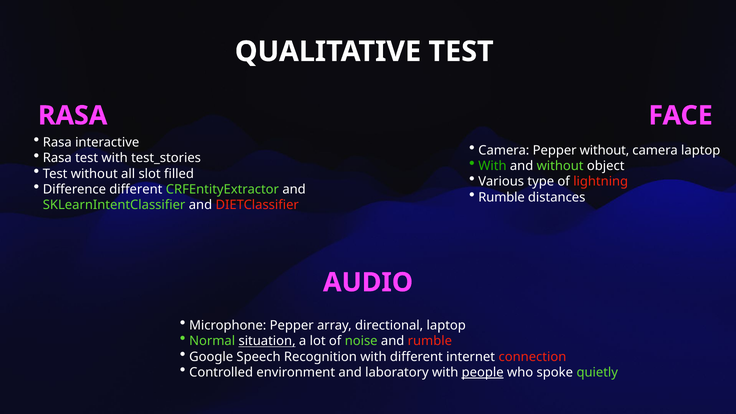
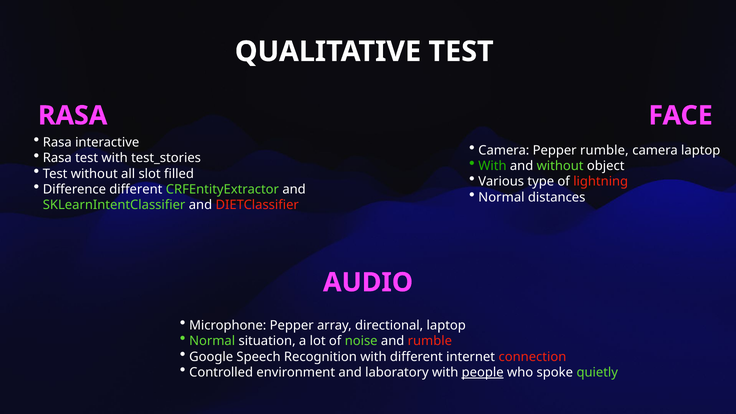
Pepper without: without -> rumble
Rumble at (502, 197): Rumble -> Normal
situation underline: present -> none
